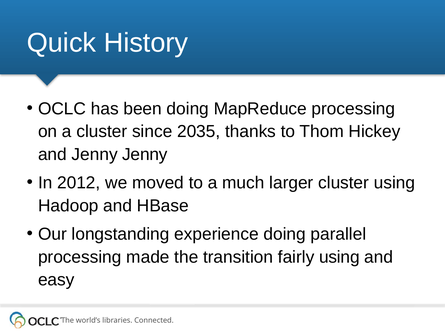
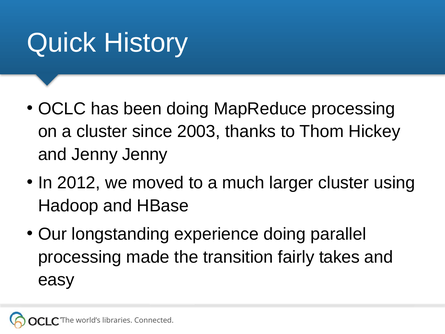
2035: 2035 -> 2003
fairly using: using -> takes
